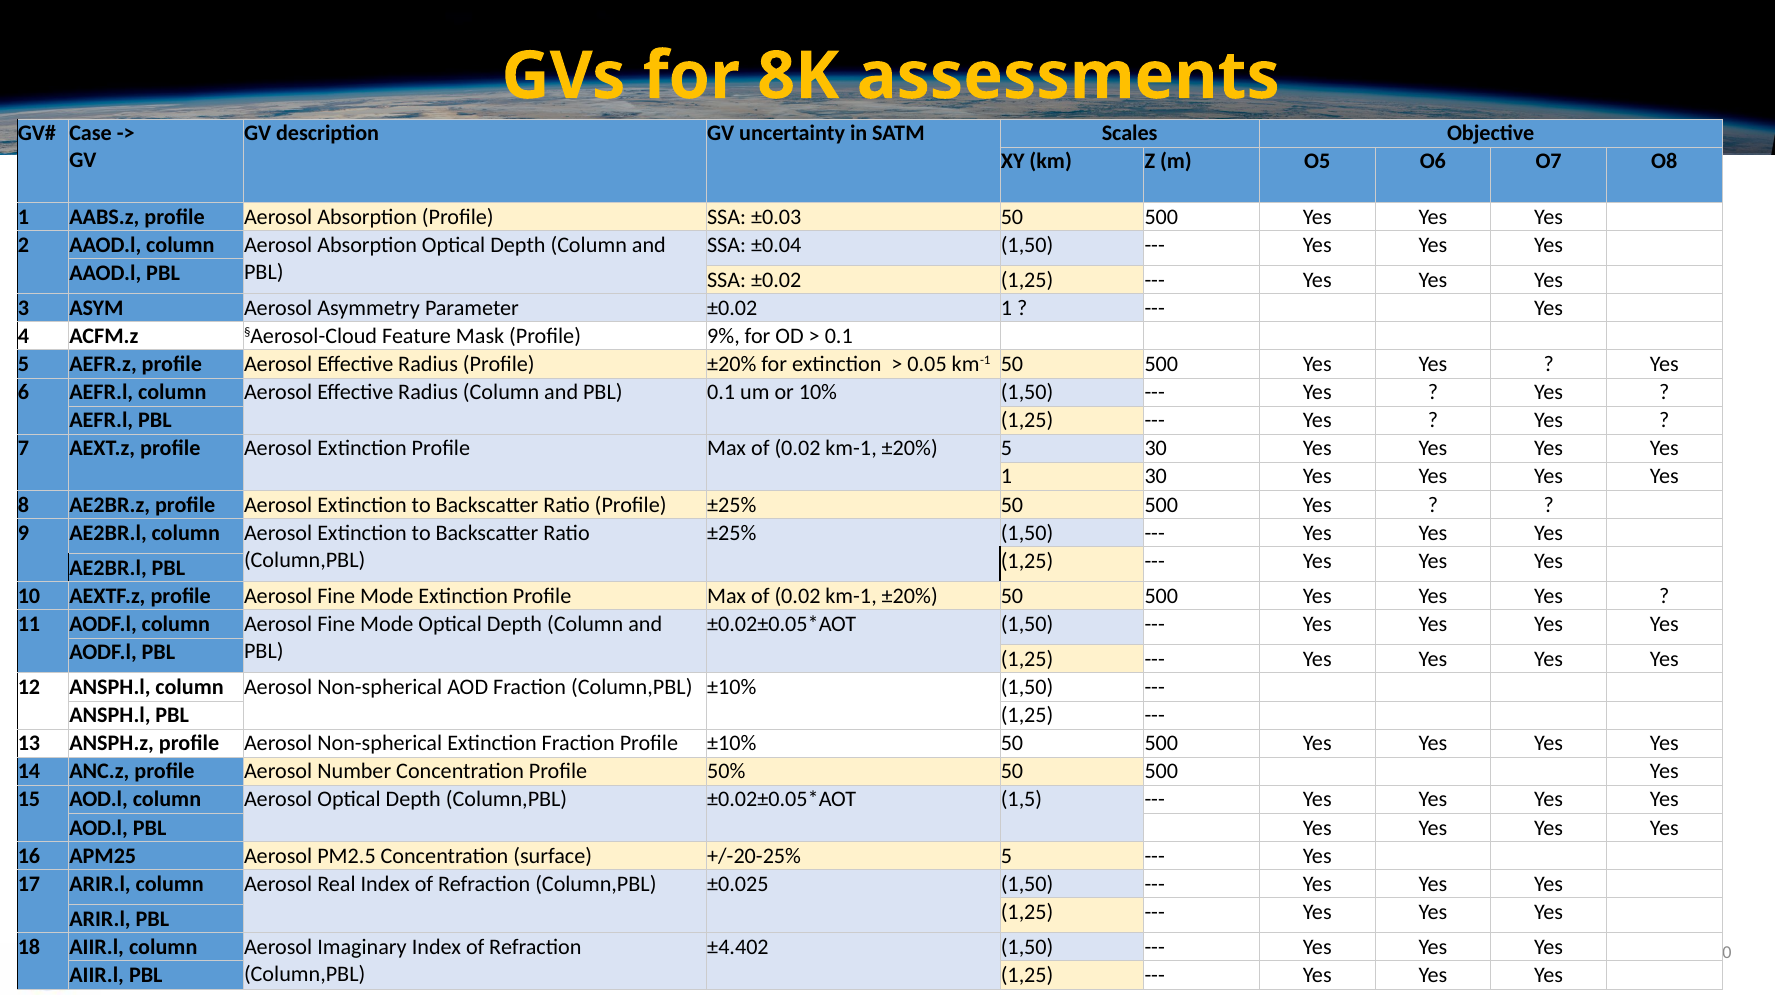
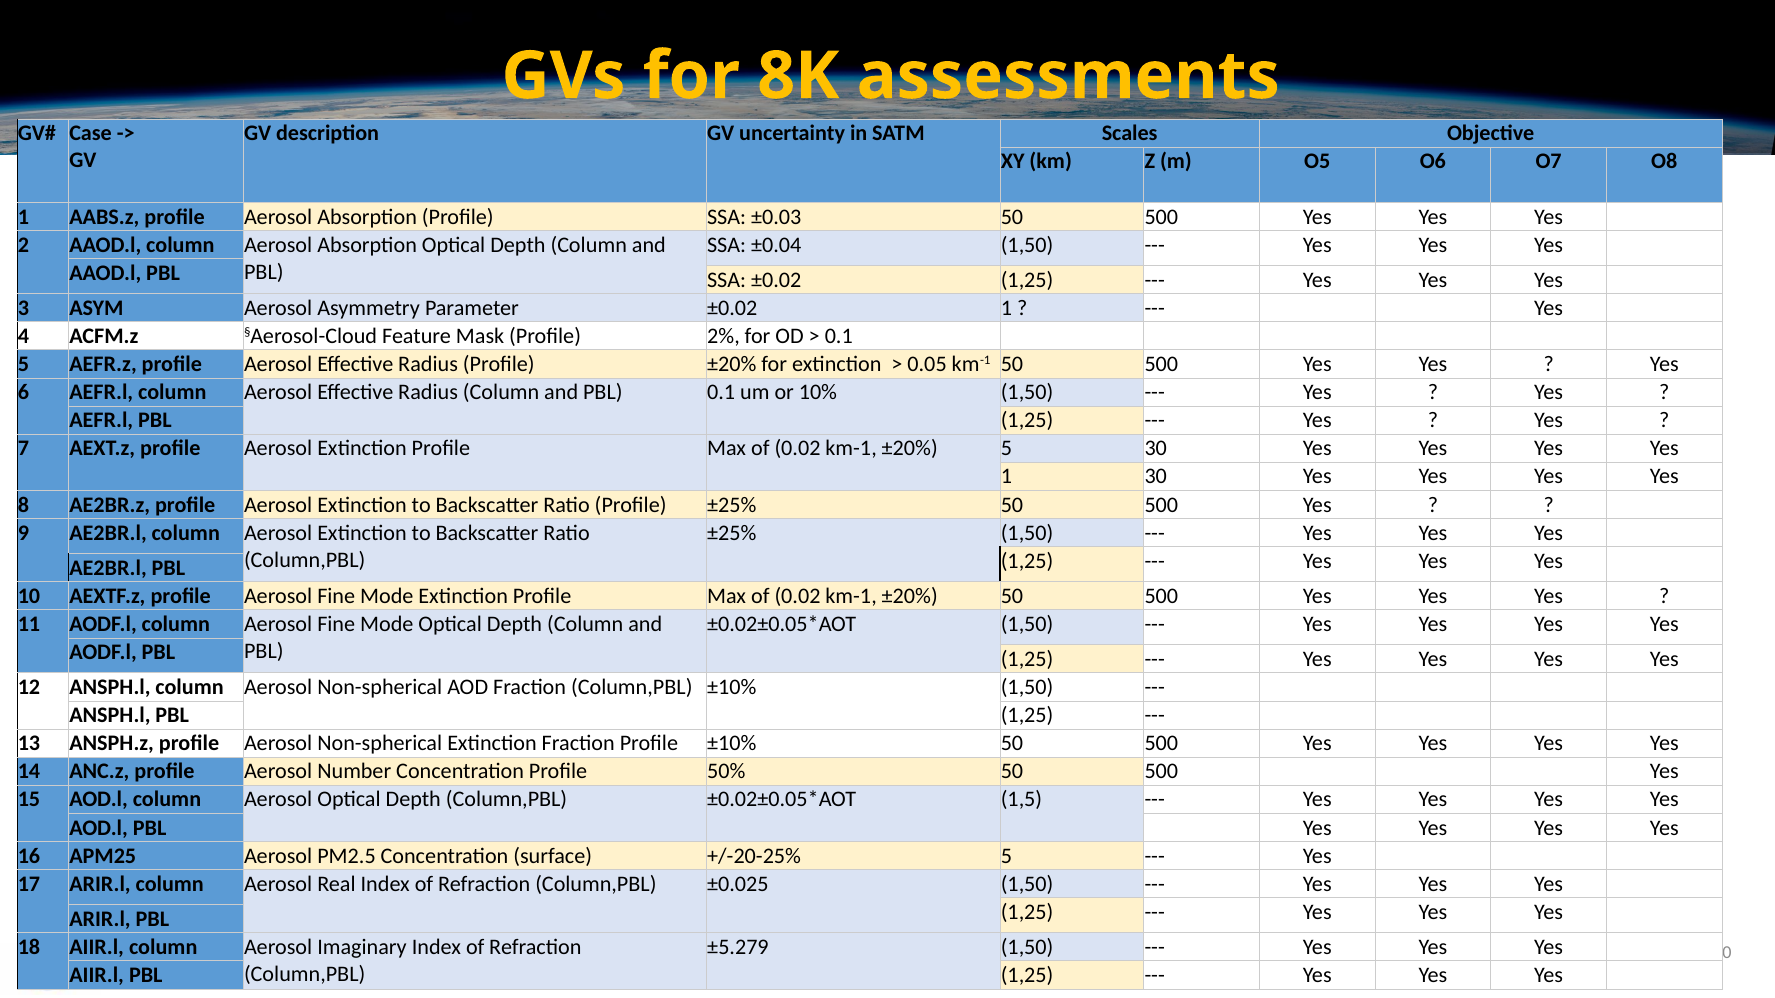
9%: 9% -> 2%
±4.402: ±4.402 -> ±5.279
